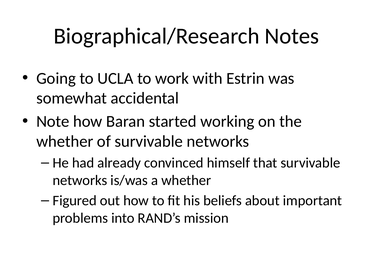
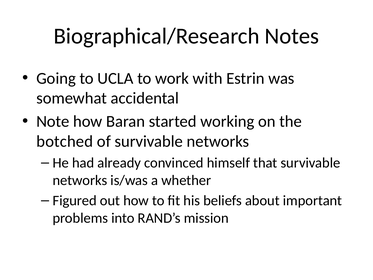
whether at (65, 141): whether -> botched
